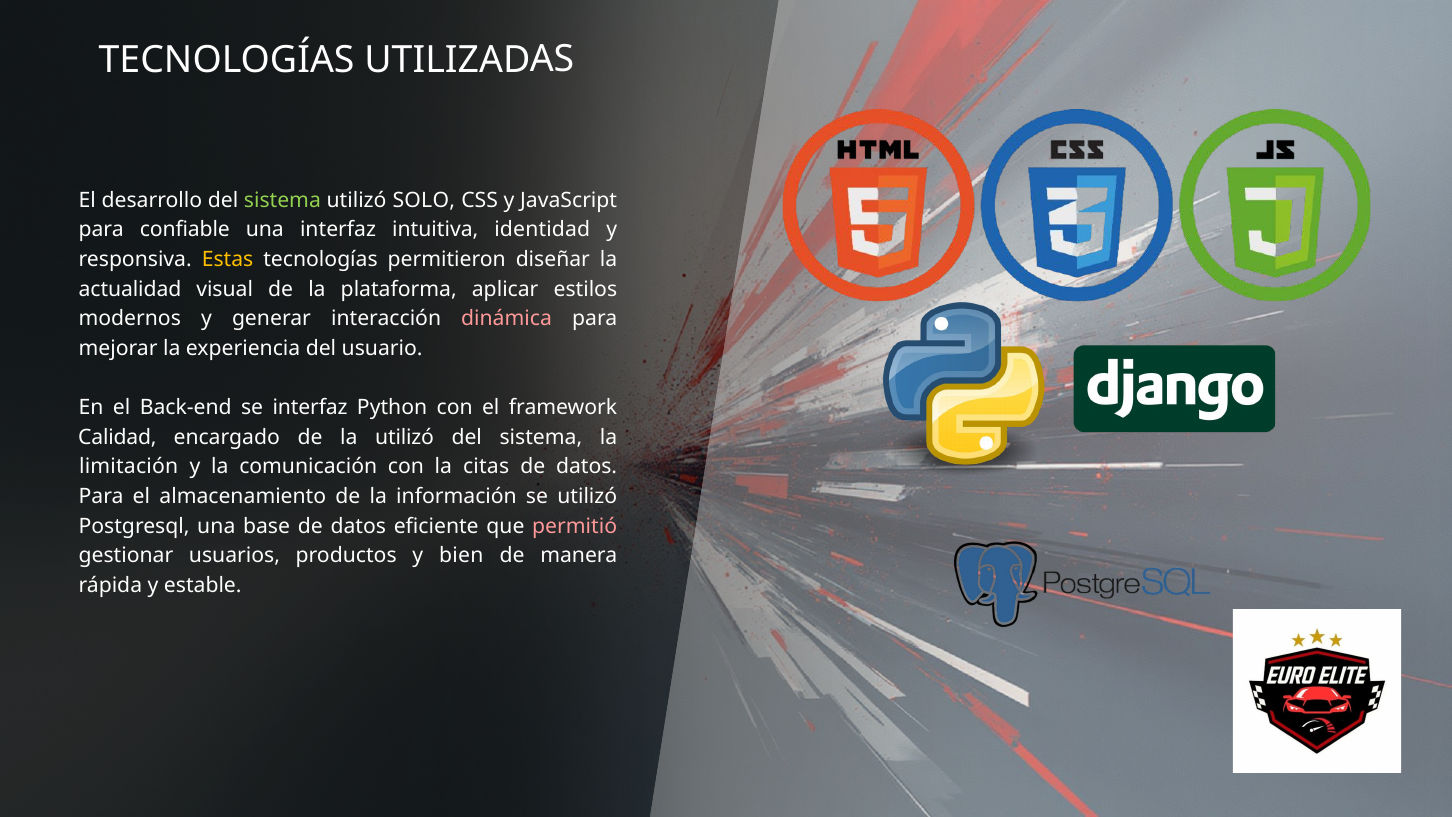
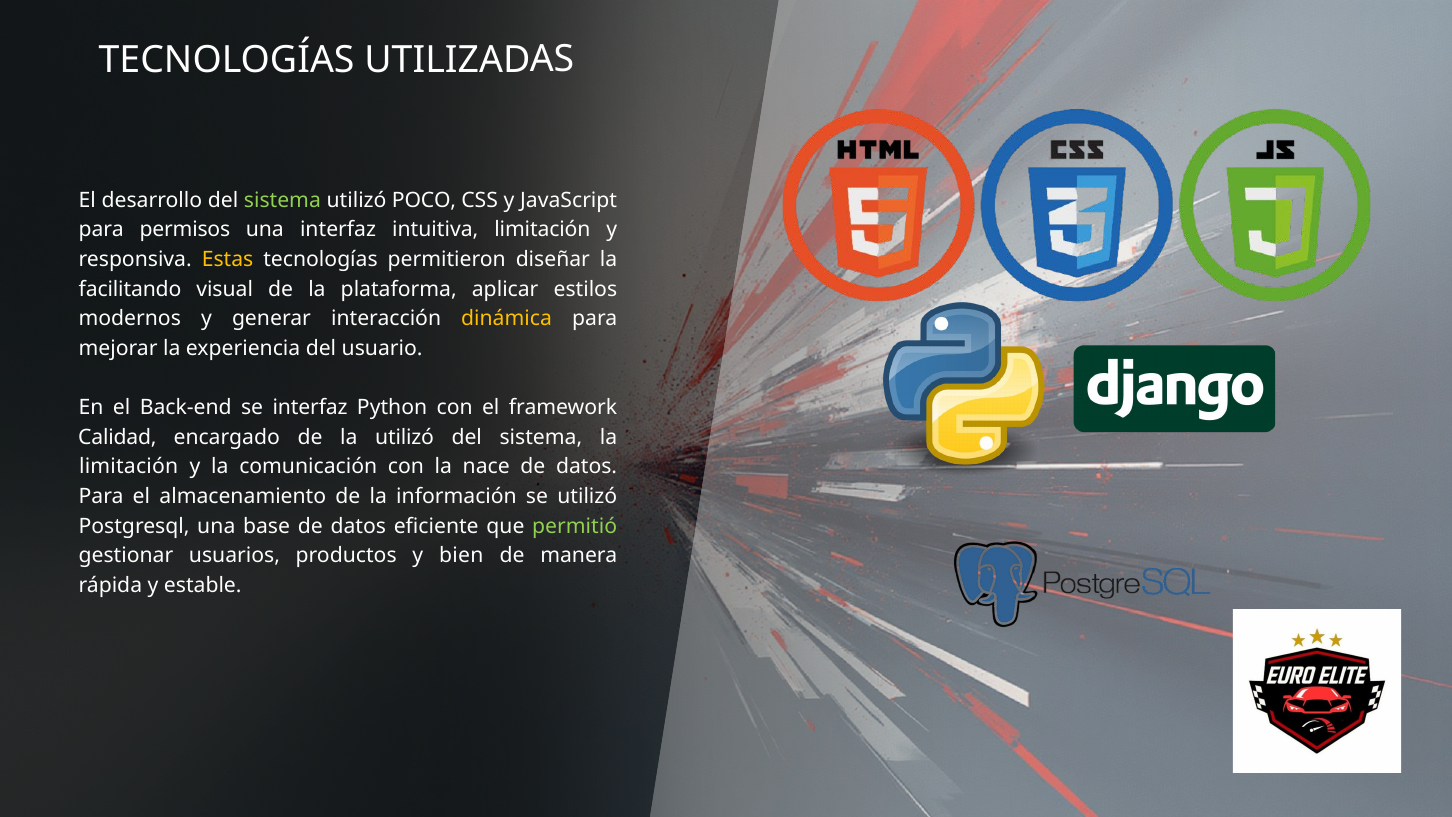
SOLO: SOLO -> POCO
confiable: confiable -> permisos
intuitiva identidad: identidad -> limitación
actualidad: actualidad -> facilitando
dinámica colour: pink -> yellow
citas: citas -> nace
permitió colour: pink -> light green
